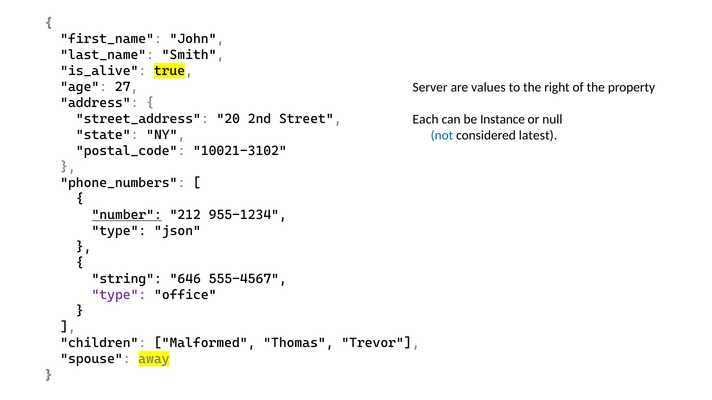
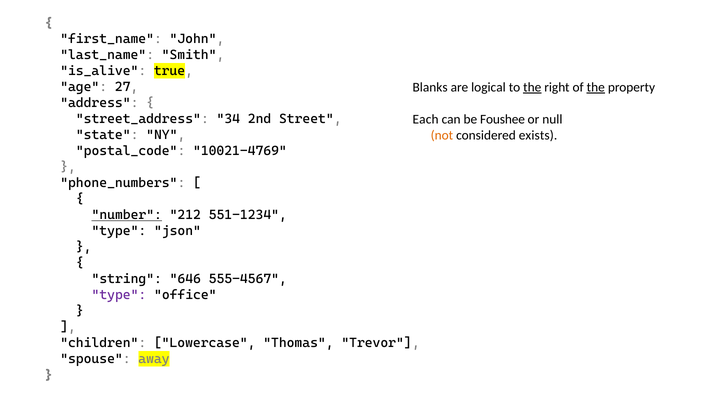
Server: Server -> Blanks
values: values -> logical
the at (532, 87) underline: none -> present
the at (596, 87) underline: none -> present
20: 20 -> 34
Instance: Instance -> Foushee
not colour: blue -> orange
latest: latest -> exists
10021-3102: 10021-3102 -> 10021-4769
955-1234: 955-1234 -> 551-1234
Malformed: Malformed -> Lowercase
